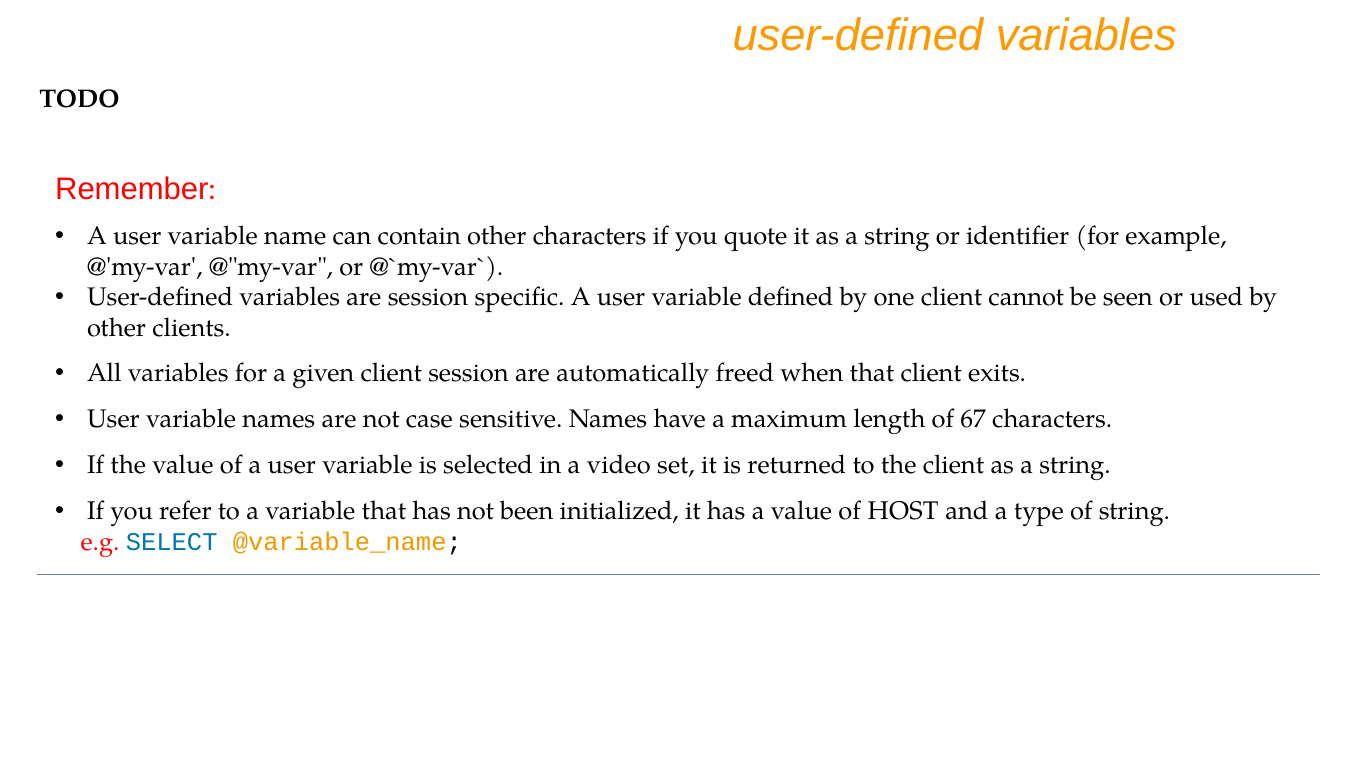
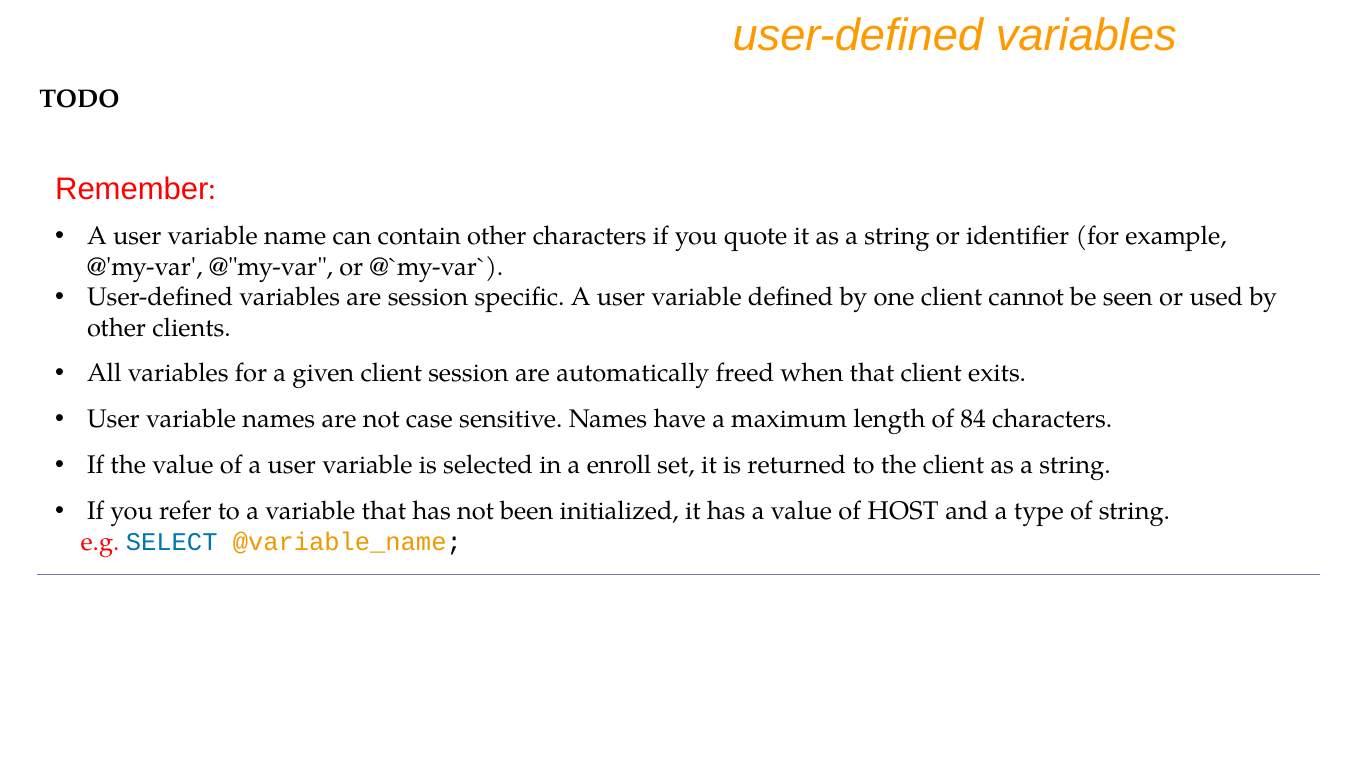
67: 67 -> 84
video: video -> enroll
